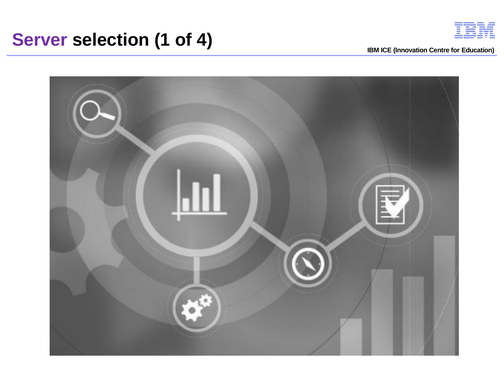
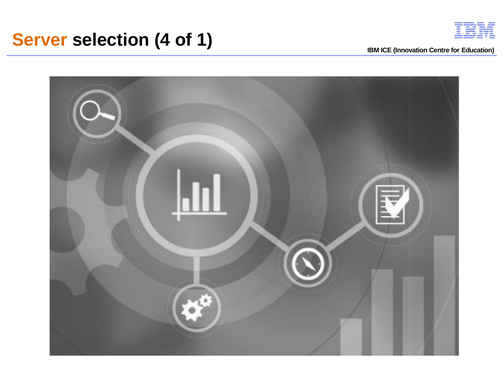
Server colour: purple -> orange
1: 1 -> 4
4: 4 -> 1
